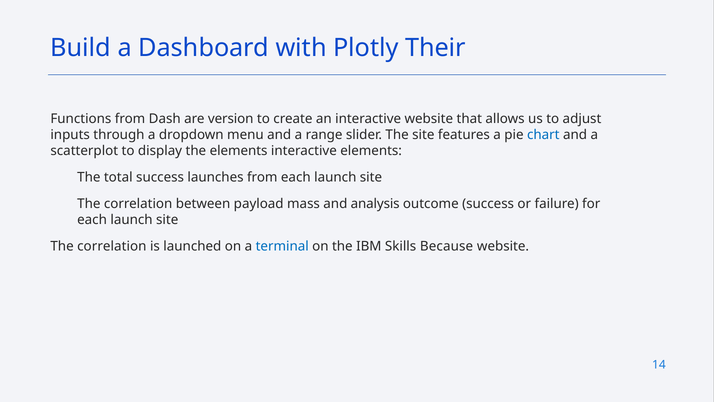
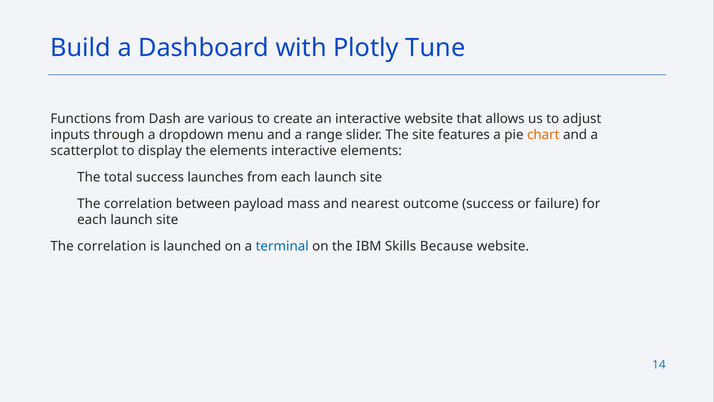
Their: Their -> Tune
version: version -> various
chart colour: blue -> orange
analysis: analysis -> nearest
